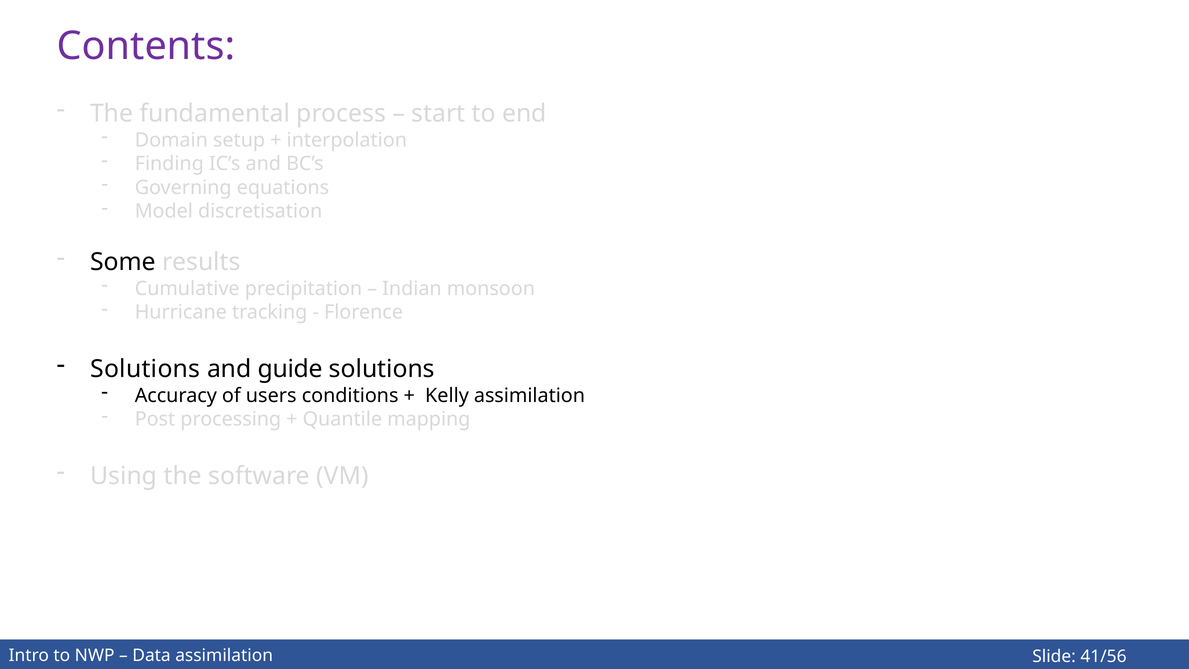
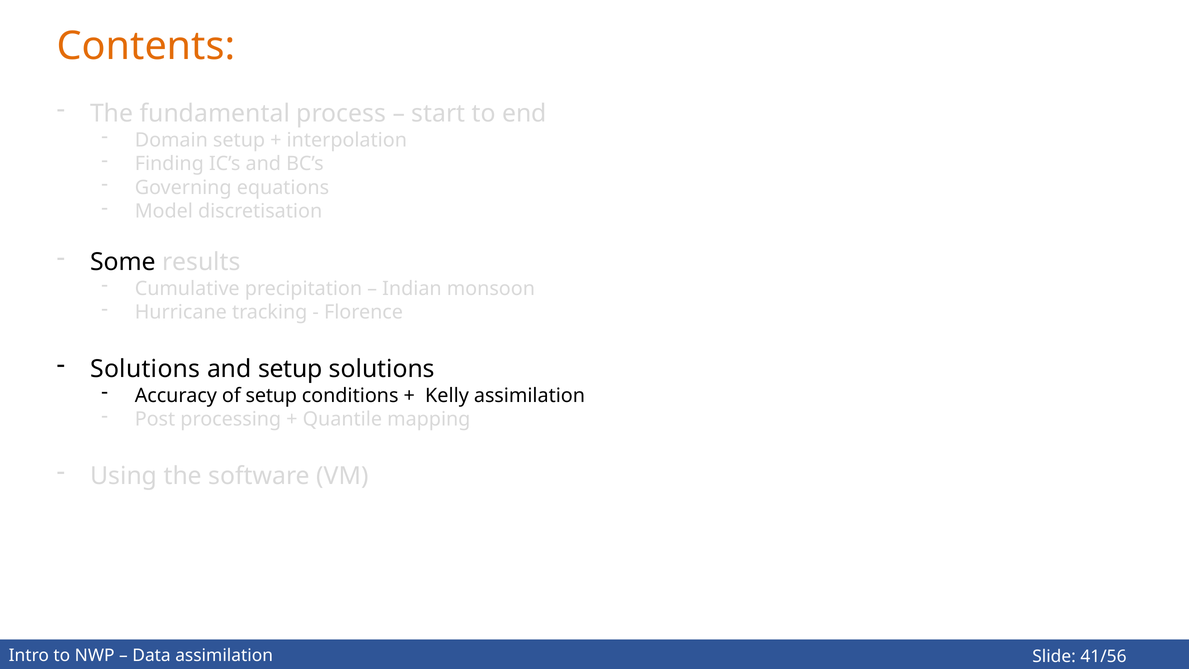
Contents at (146, 46) colour: purple -> orange
and guide: guide -> setup
of users: users -> setup
